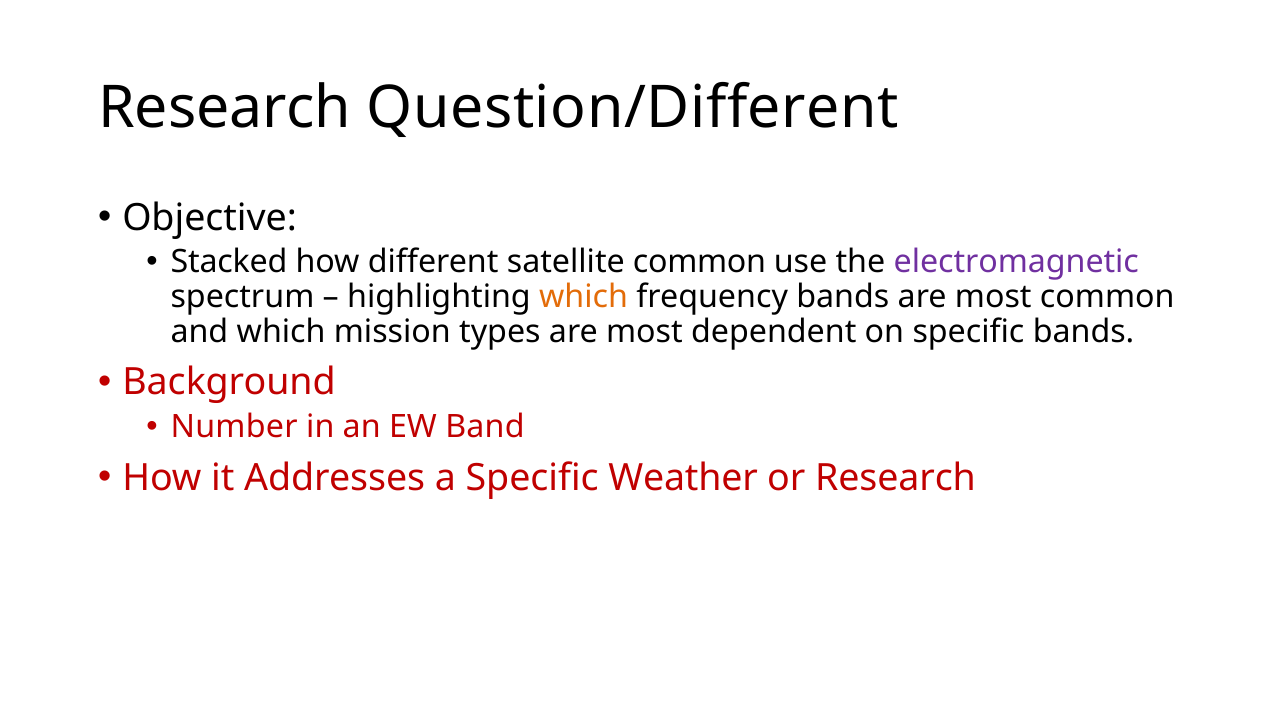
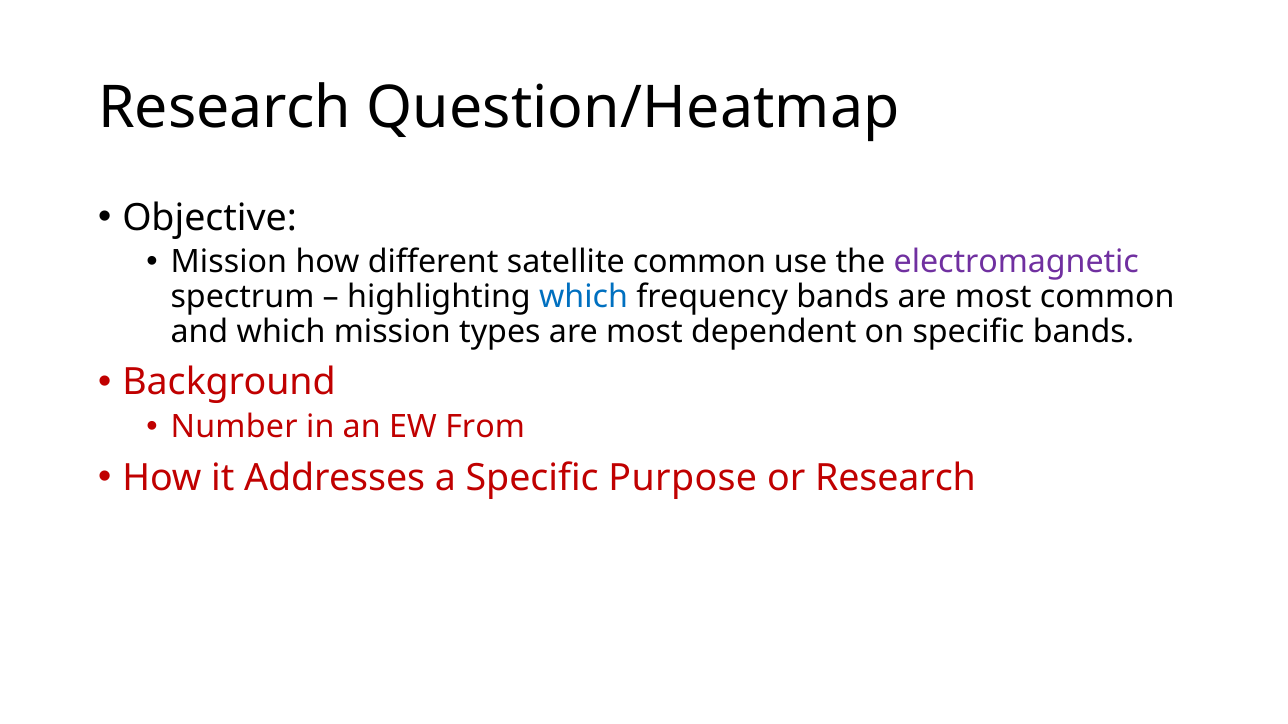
Question/Different: Question/Different -> Question/Heatmap
Stacked at (229, 262): Stacked -> Mission
which at (584, 297) colour: orange -> blue
Band: Band -> From
Weather: Weather -> Purpose
